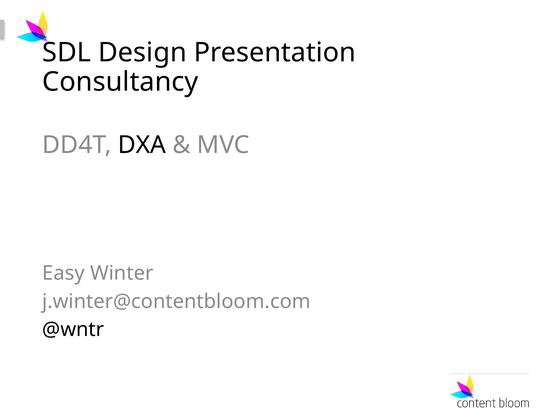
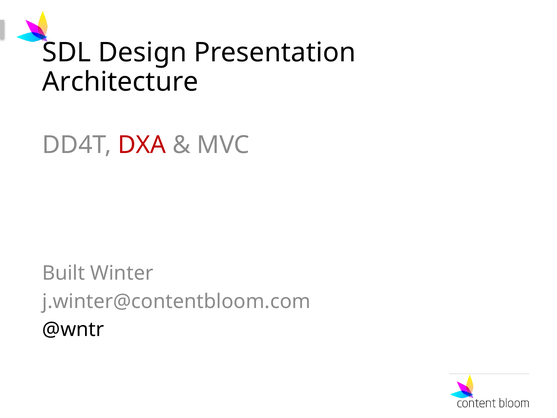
Consultancy: Consultancy -> Architecture
DXA colour: black -> red
Easy: Easy -> Built
